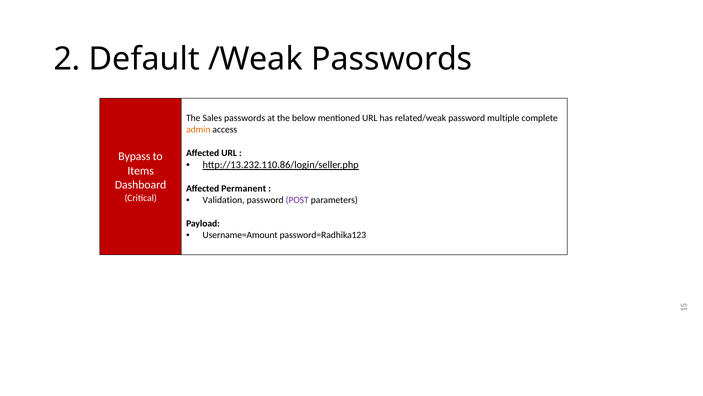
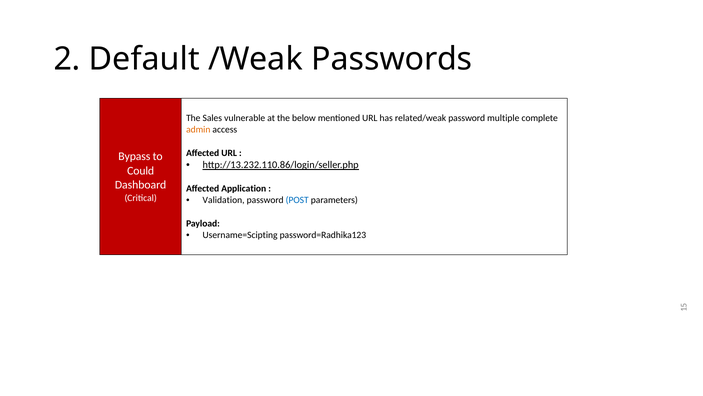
Sales passwords: passwords -> vulnerable
Items: Items -> Could
Permanent: Permanent -> Application
POST colour: purple -> blue
Username=Amount: Username=Amount -> Username=Scipting
